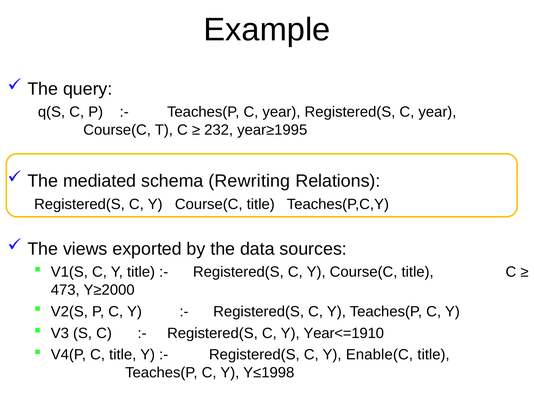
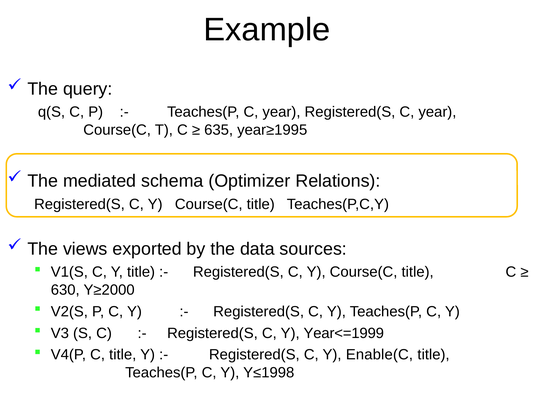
232: 232 -> 635
Rewriting: Rewriting -> Optimizer
473: 473 -> 630
Year<=1910: Year<=1910 -> Year<=1999
